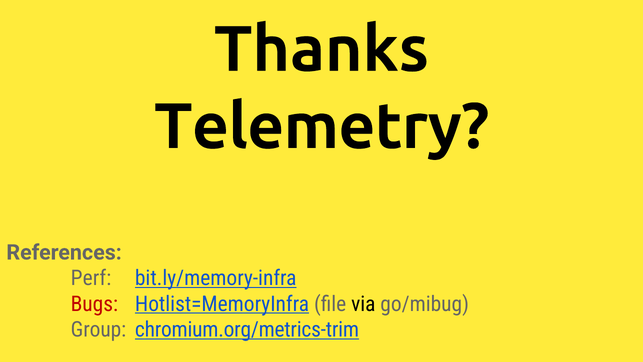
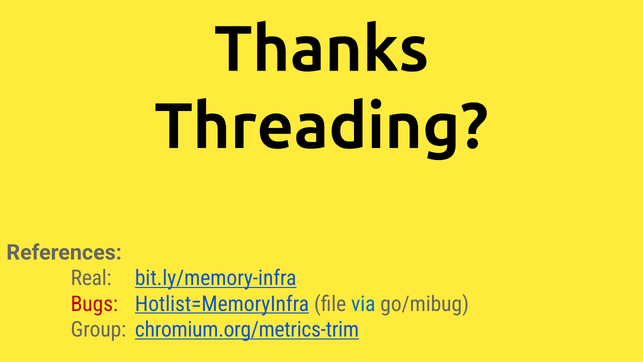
Telemetry: Telemetry -> Threading
Perf: Perf -> Real
via colour: black -> blue
